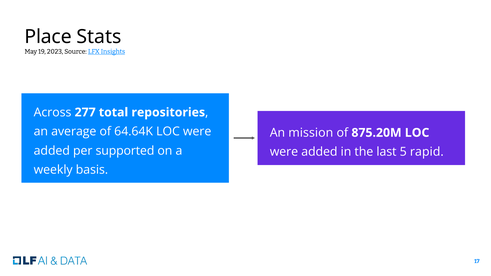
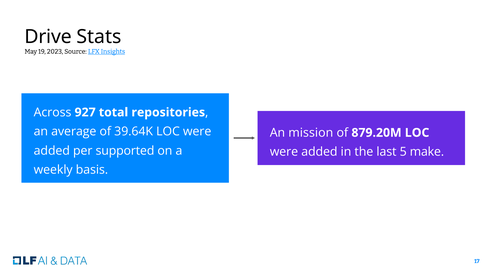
Place: Place -> Drive
277: 277 -> 927
64.64K: 64.64K -> 39.64K
875.20M: 875.20M -> 879.20M
rapid: rapid -> make
